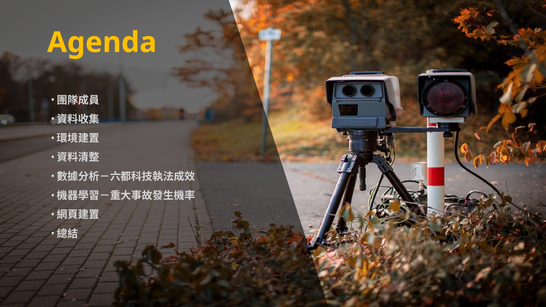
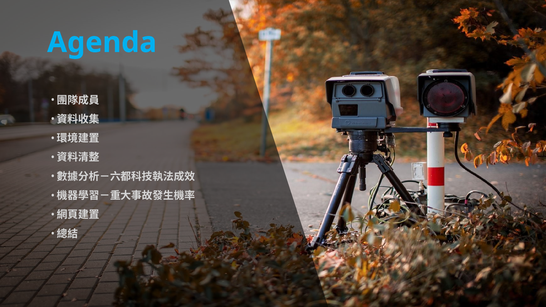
Agenda colour: yellow -> light blue
